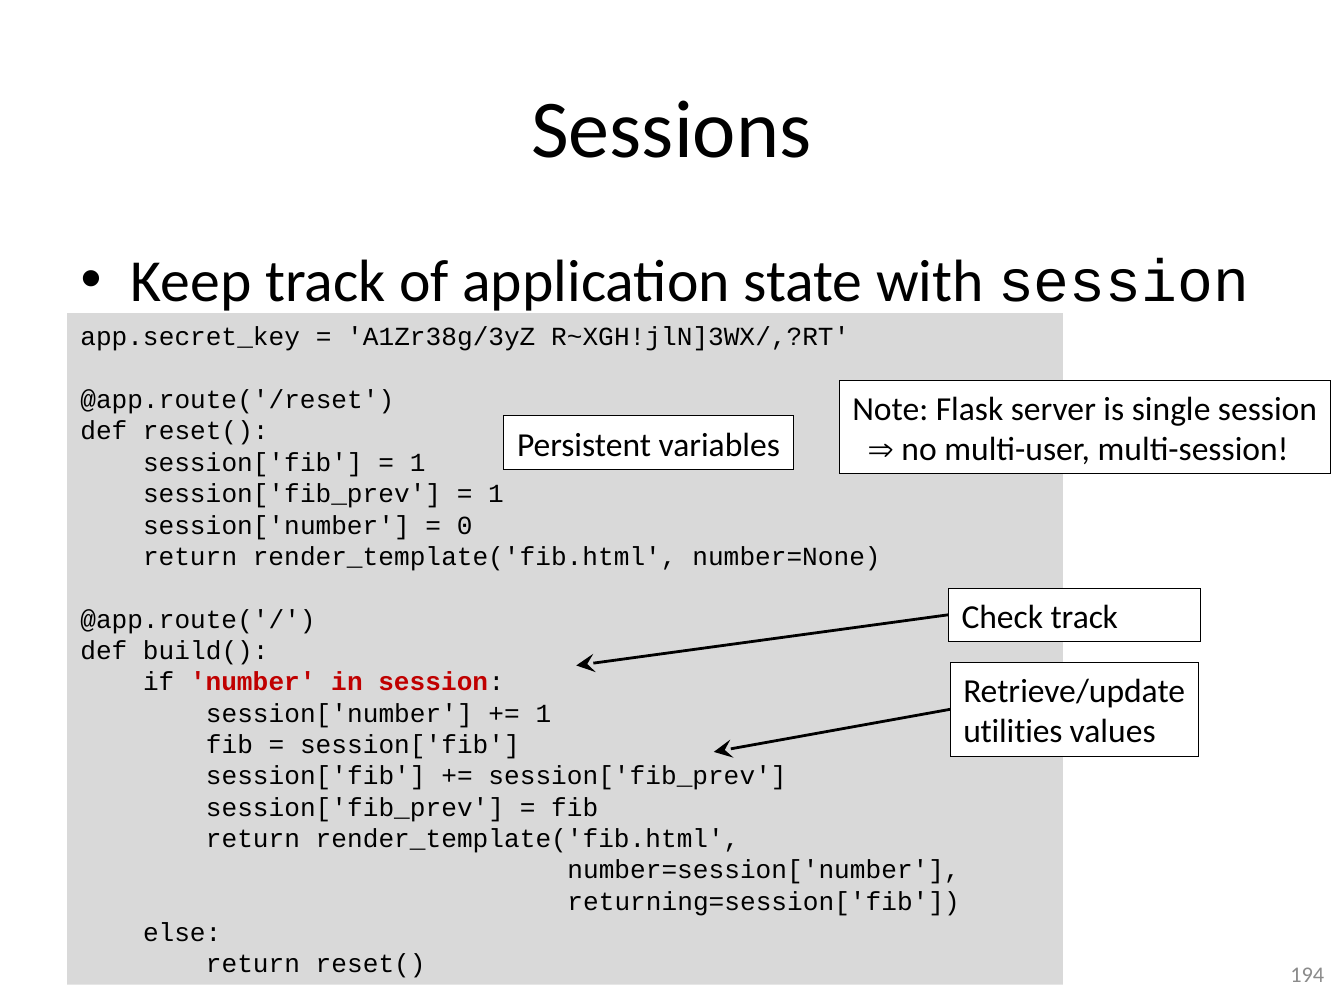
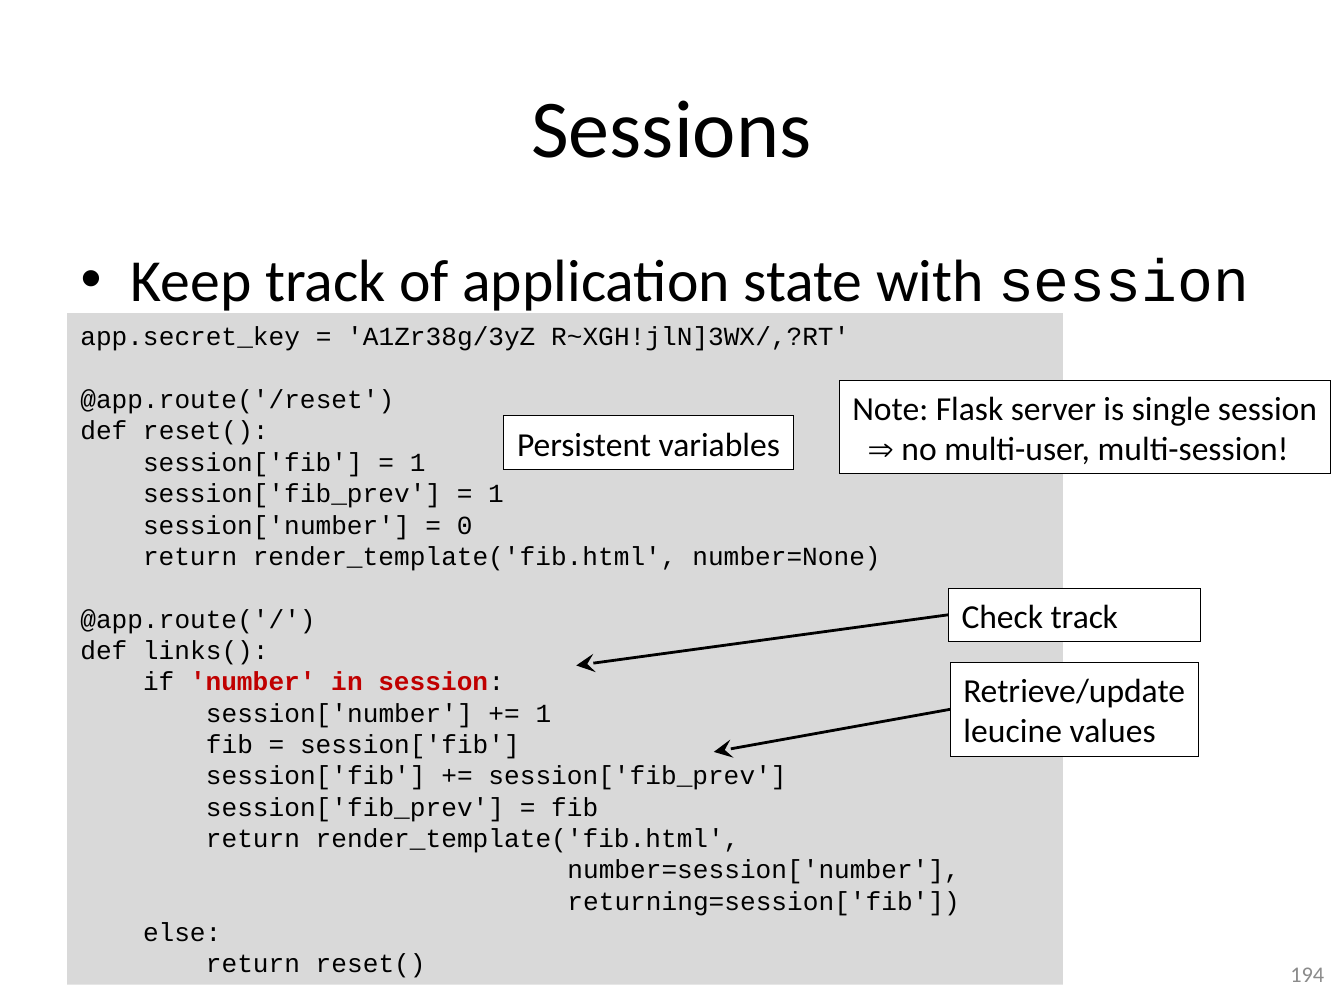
build(: build( -> links(
utilities: utilities -> leucine
